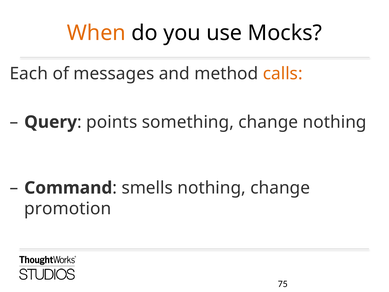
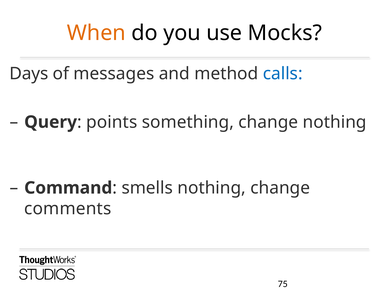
Each: Each -> Days
calls colour: orange -> blue
promotion: promotion -> comments
